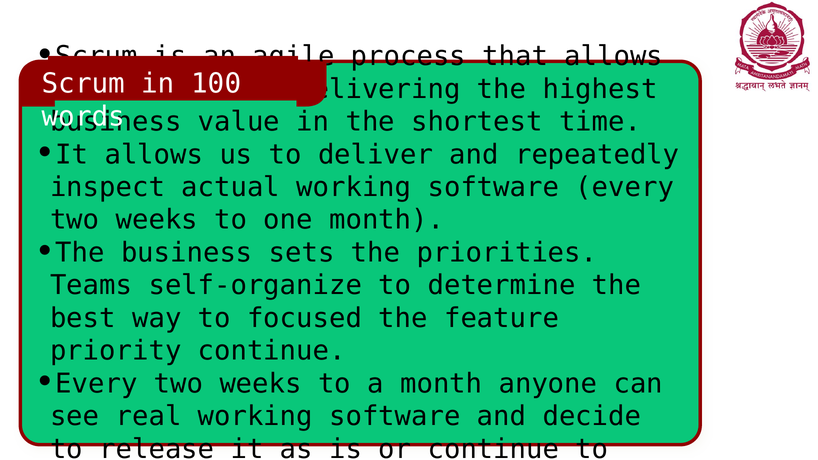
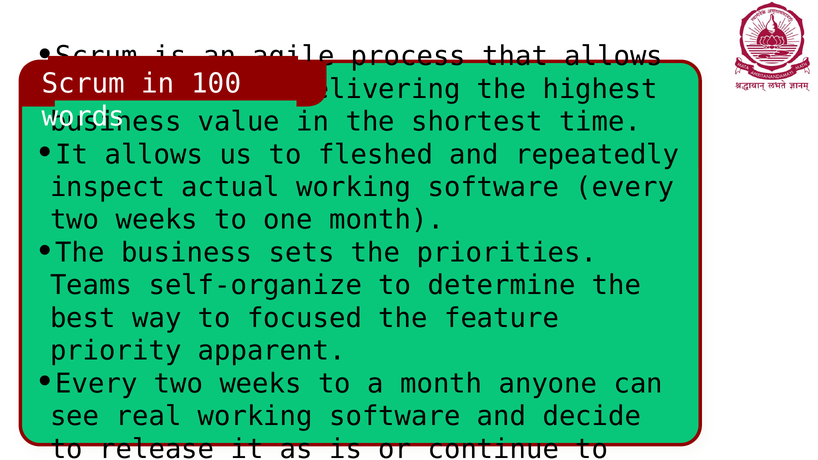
deliver: deliver -> fleshed
priority continue: continue -> apparent
